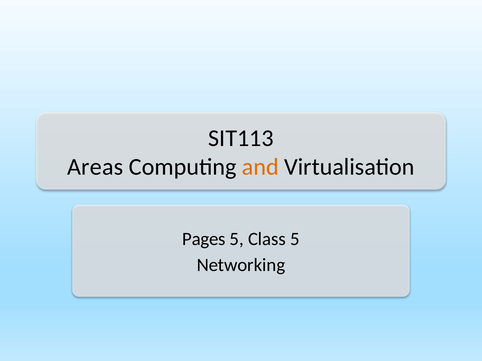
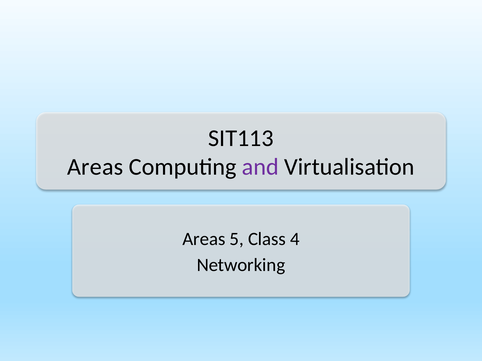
and colour: orange -> purple
Pages at (204, 239): Pages -> Areas
Class 5: 5 -> 4
